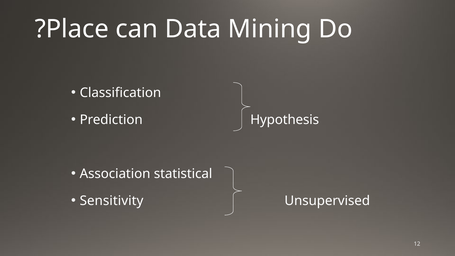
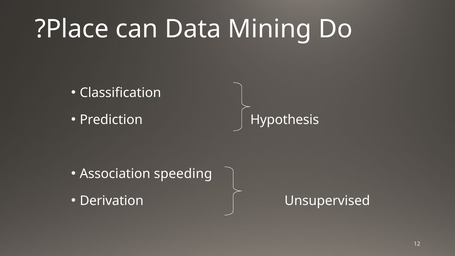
statistical: statistical -> speeding
Sensitivity: Sensitivity -> Derivation
